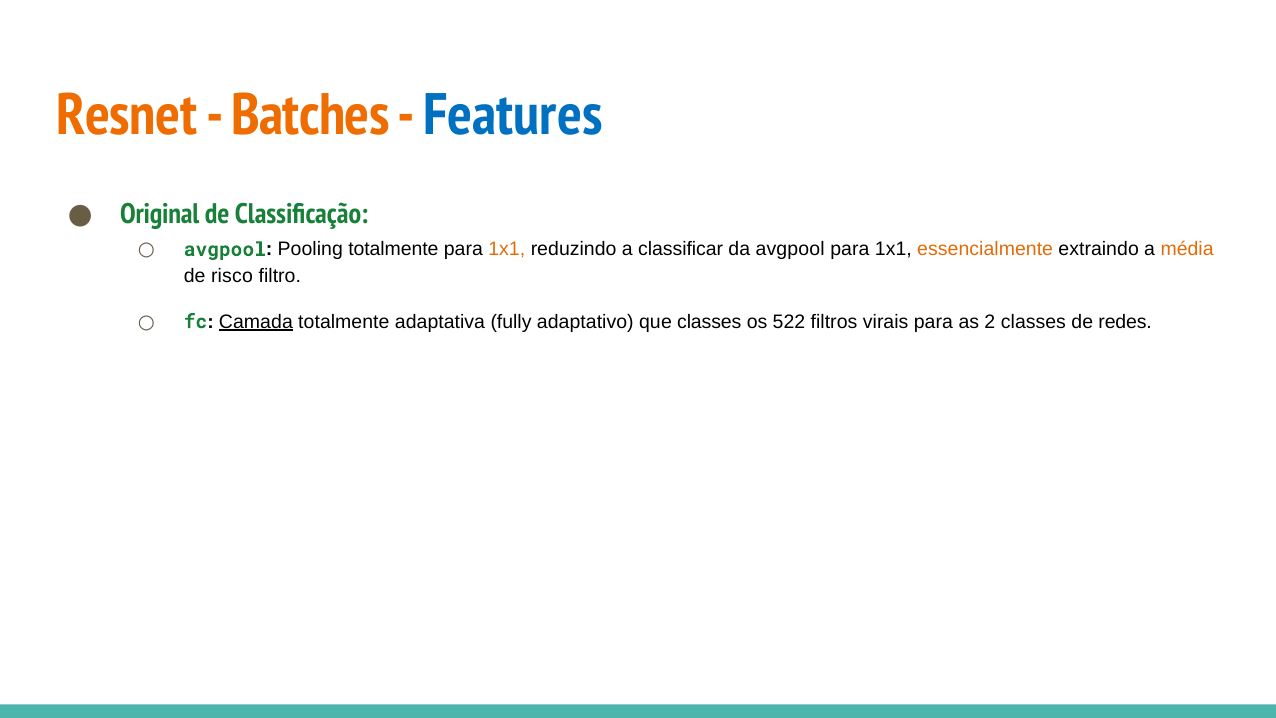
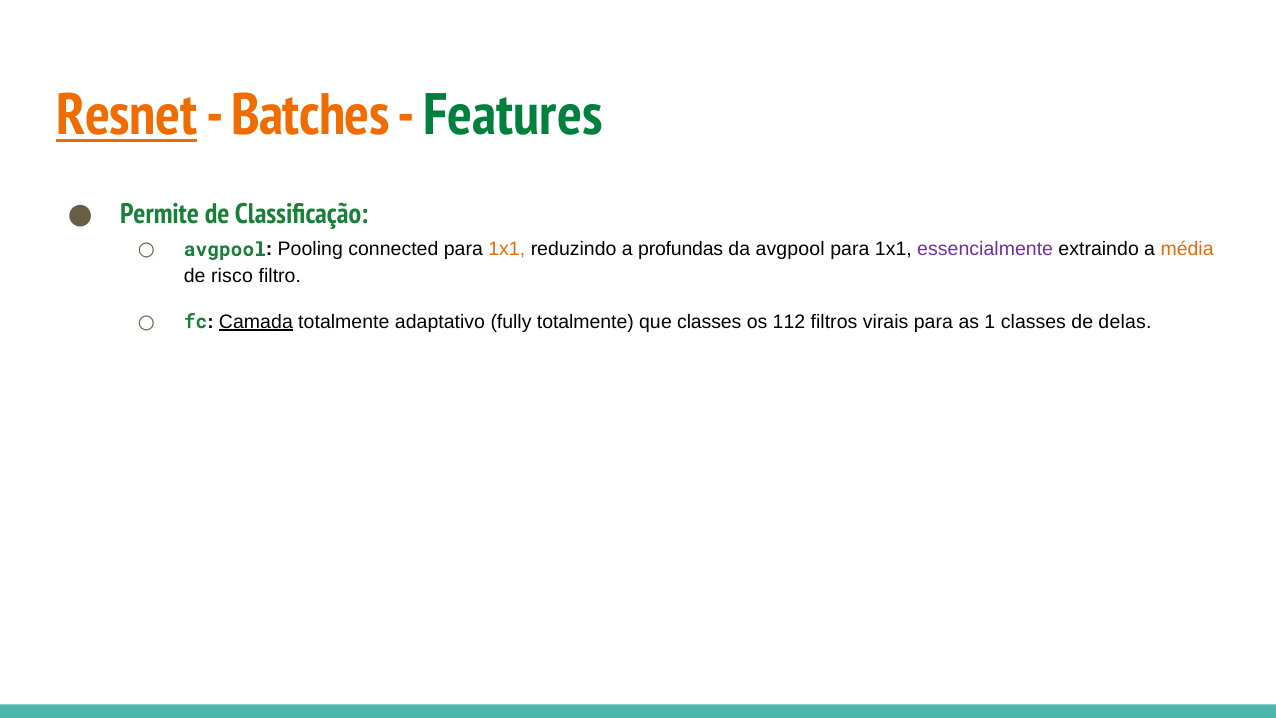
Resnet underline: none -> present
Features colour: blue -> green
Original: Original -> Permite
Pooling totalmente: totalmente -> connected
classificar: classificar -> profundas
essencialmente colour: orange -> purple
adaptativa: adaptativa -> adaptativo
fully adaptativo: adaptativo -> totalmente
522: 522 -> 112
2: 2 -> 1
redes: redes -> delas
